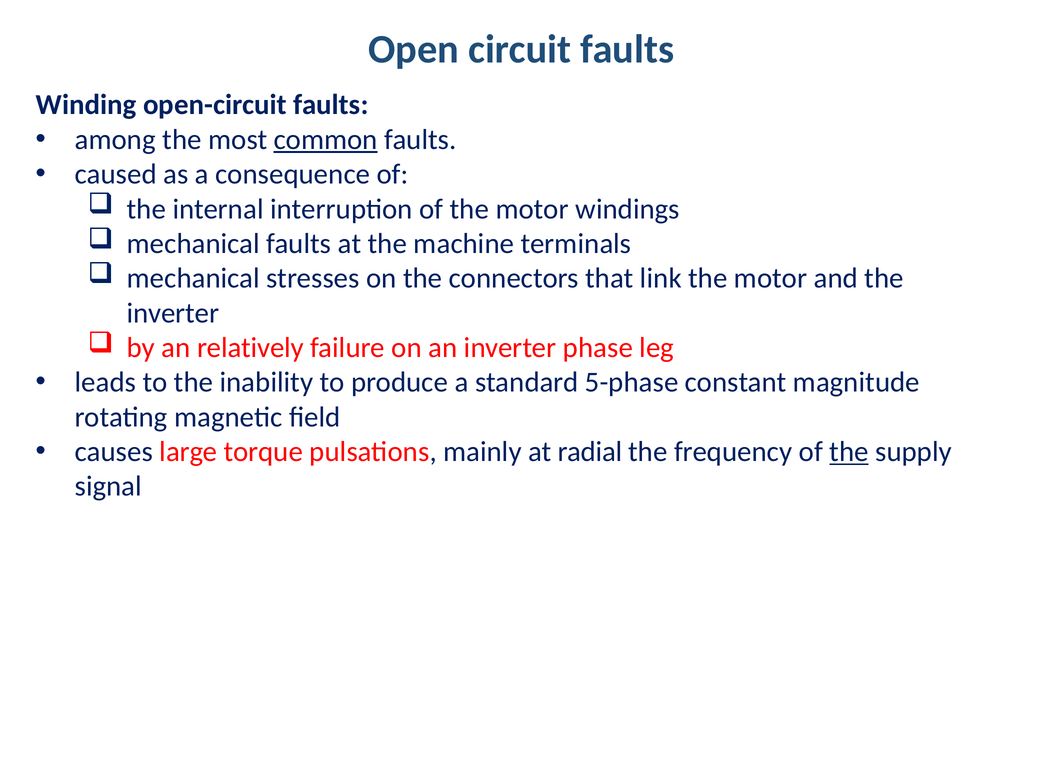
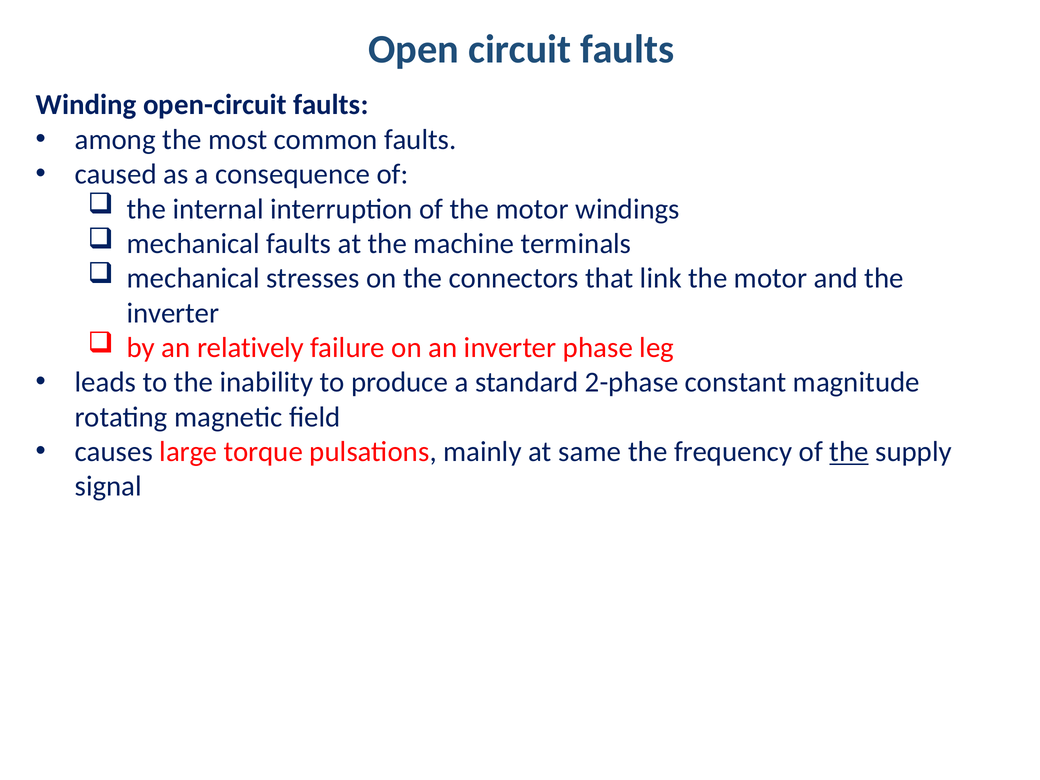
common underline: present -> none
5-phase: 5-phase -> 2-phase
radial: radial -> same
